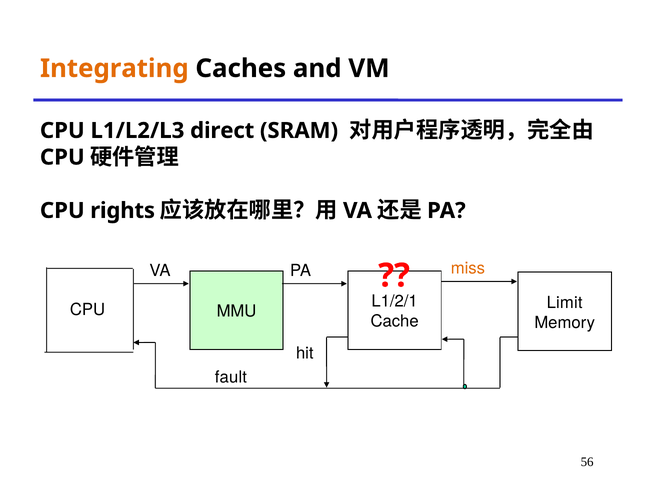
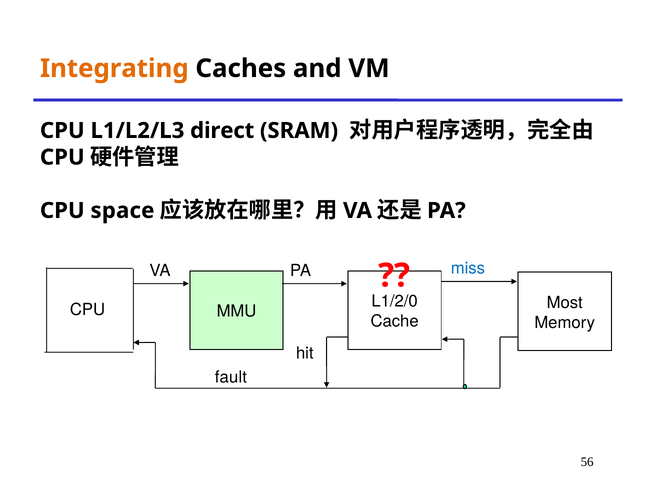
rights: rights -> space
miss colour: orange -> blue
L1/2/1: L1/2/1 -> L1/2/0
Limit: Limit -> Most
